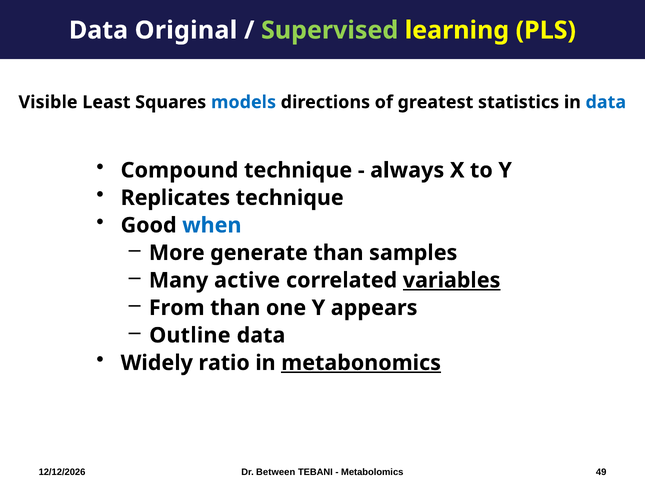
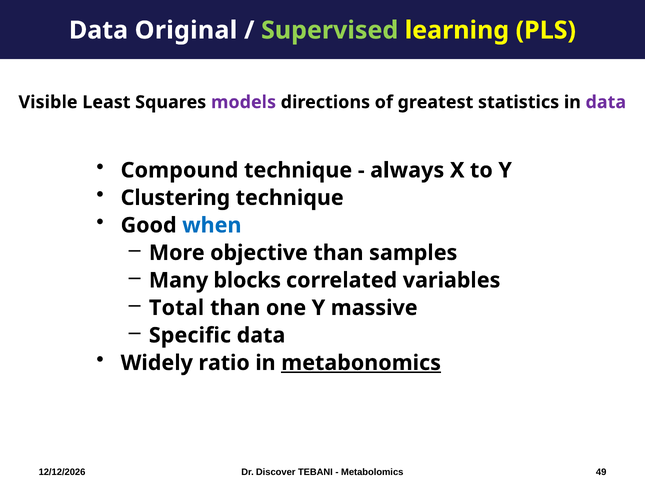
models colour: blue -> purple
data at (606, 102) colour: blue -> purple
Replicates: Replicates -> Clustering
generate: generate -> objective
active: active -> blocks
variables underline: present -> none
From: From -> Total
appears: appears -> massive
Outline: Outline -> Specific
Between: Between -> Discover
